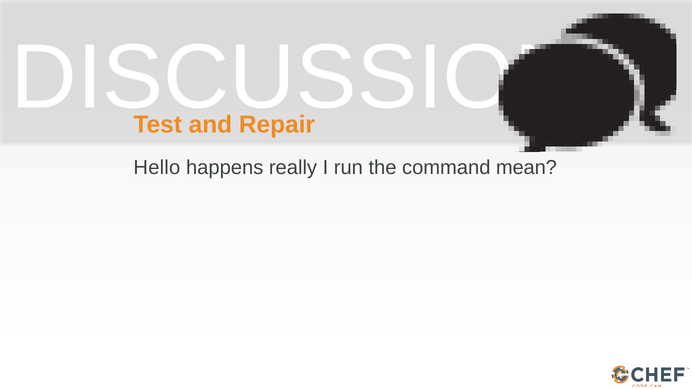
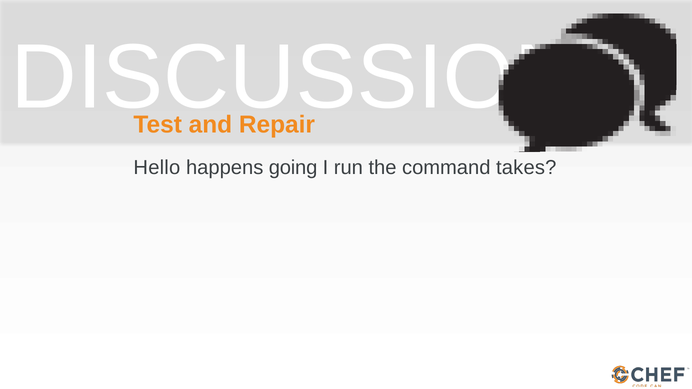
really: really -> going
mean: mean -> takes
